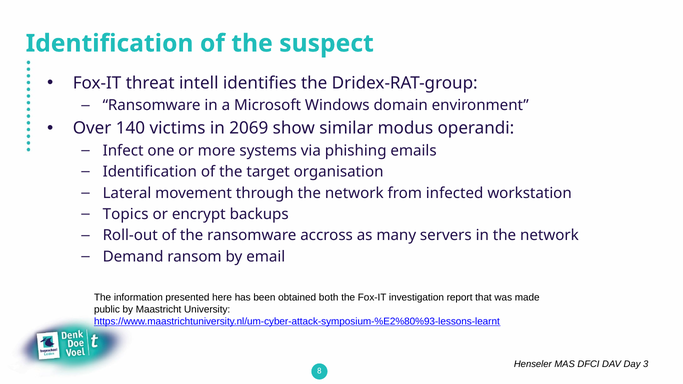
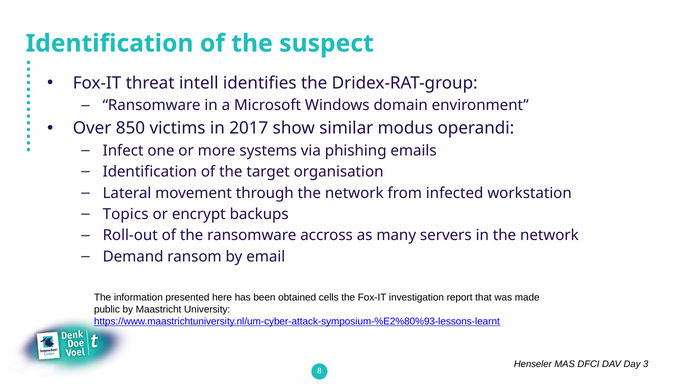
140: 140 -> 850
2069: 2069 -> 2017
both: both -> cells
